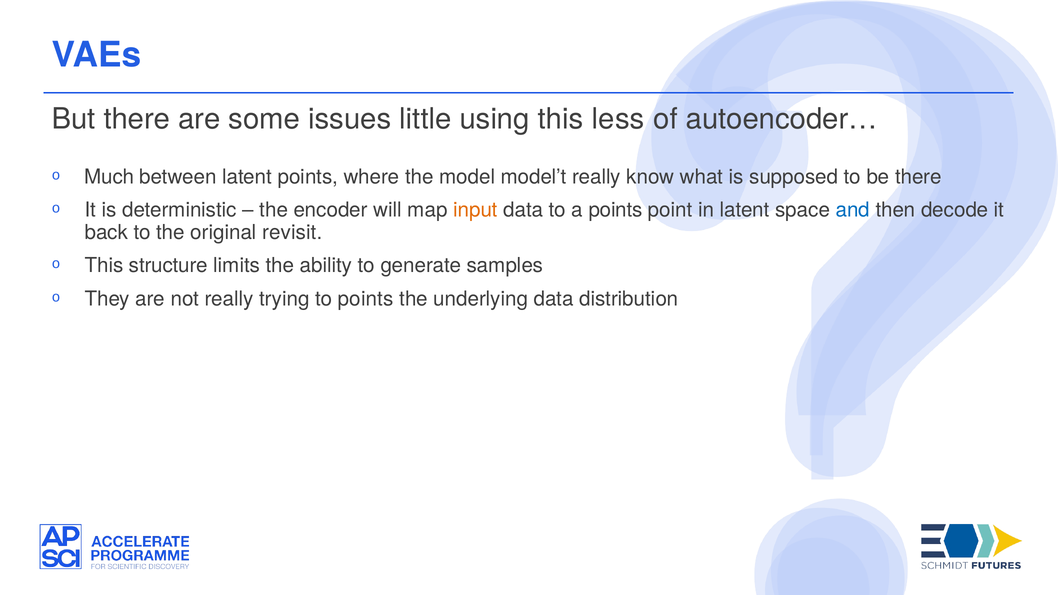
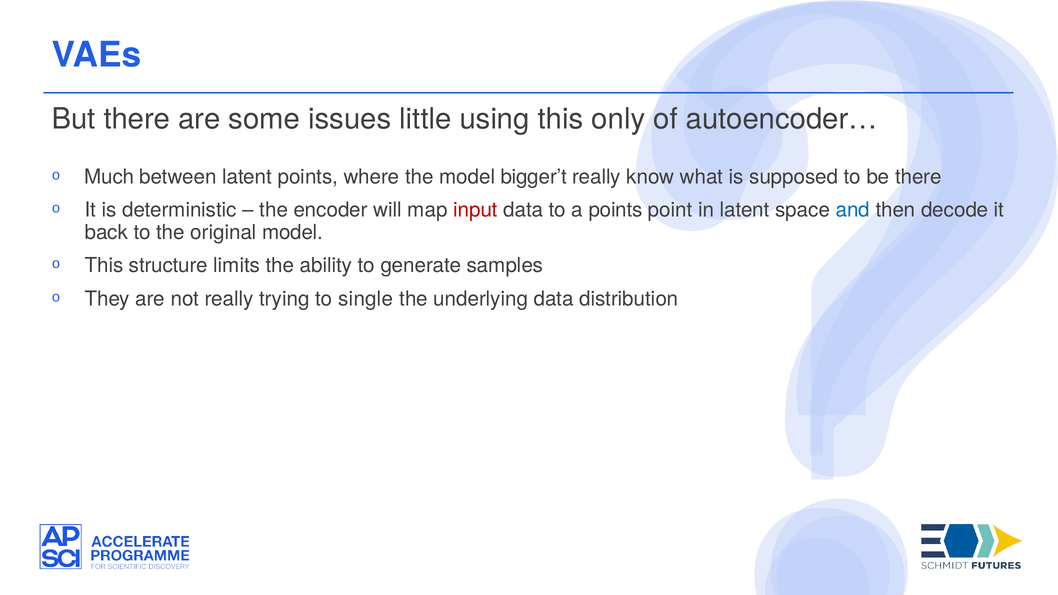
less: less -> only
model’t: model’t -> bigger’t
input colour: orange -> red
original revisit: revisit -> model
to points: points -> single
